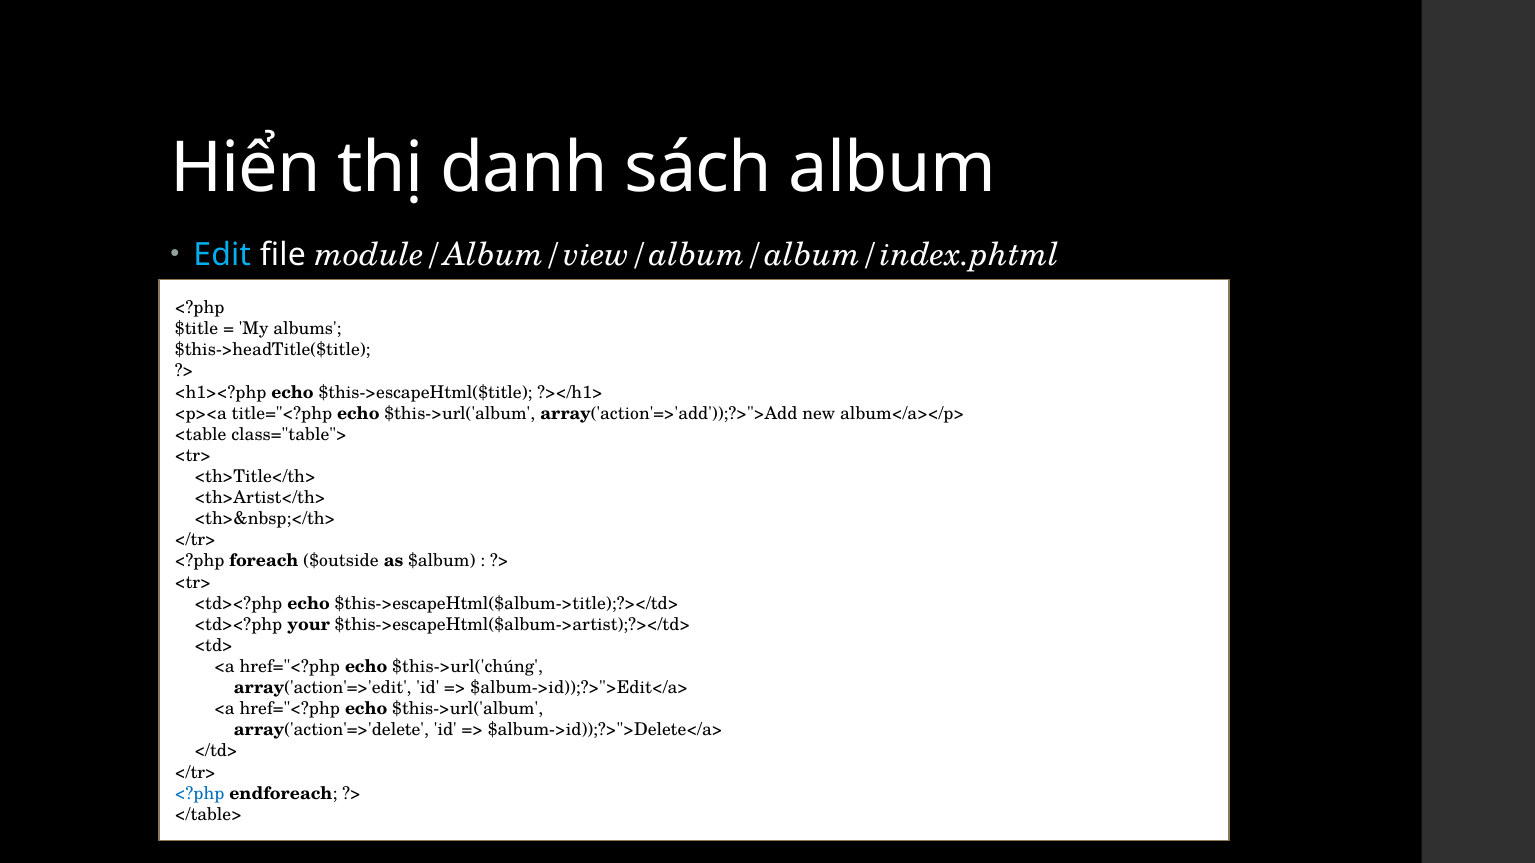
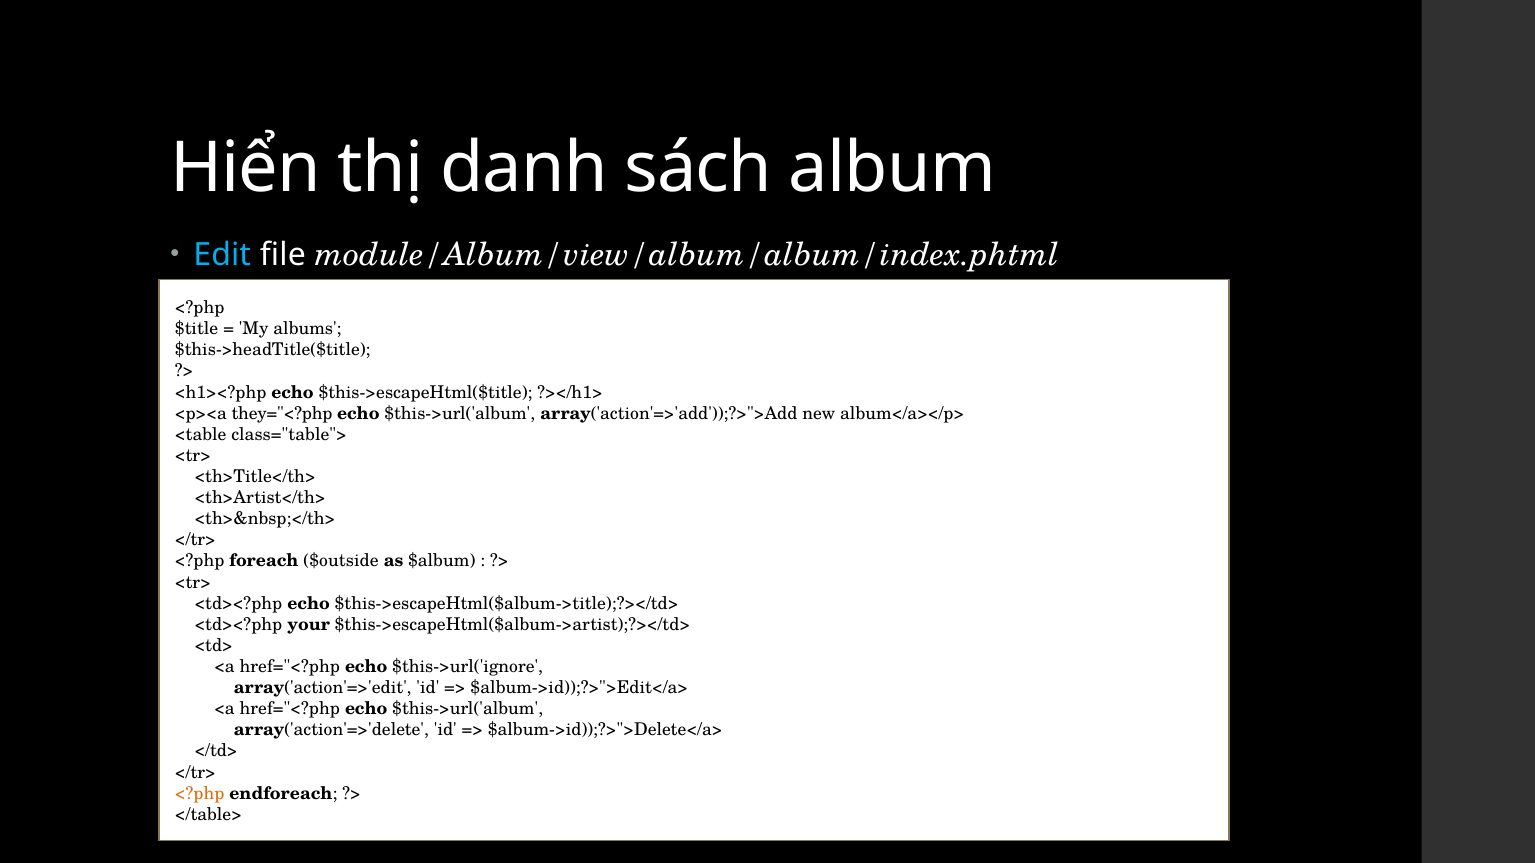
title="<?php: title="<?php -> they="<?php
$this->url('chúng: $this->url('chúng -> $this->url('ignore
<?php at (200, 794) colour: blue -> orange
